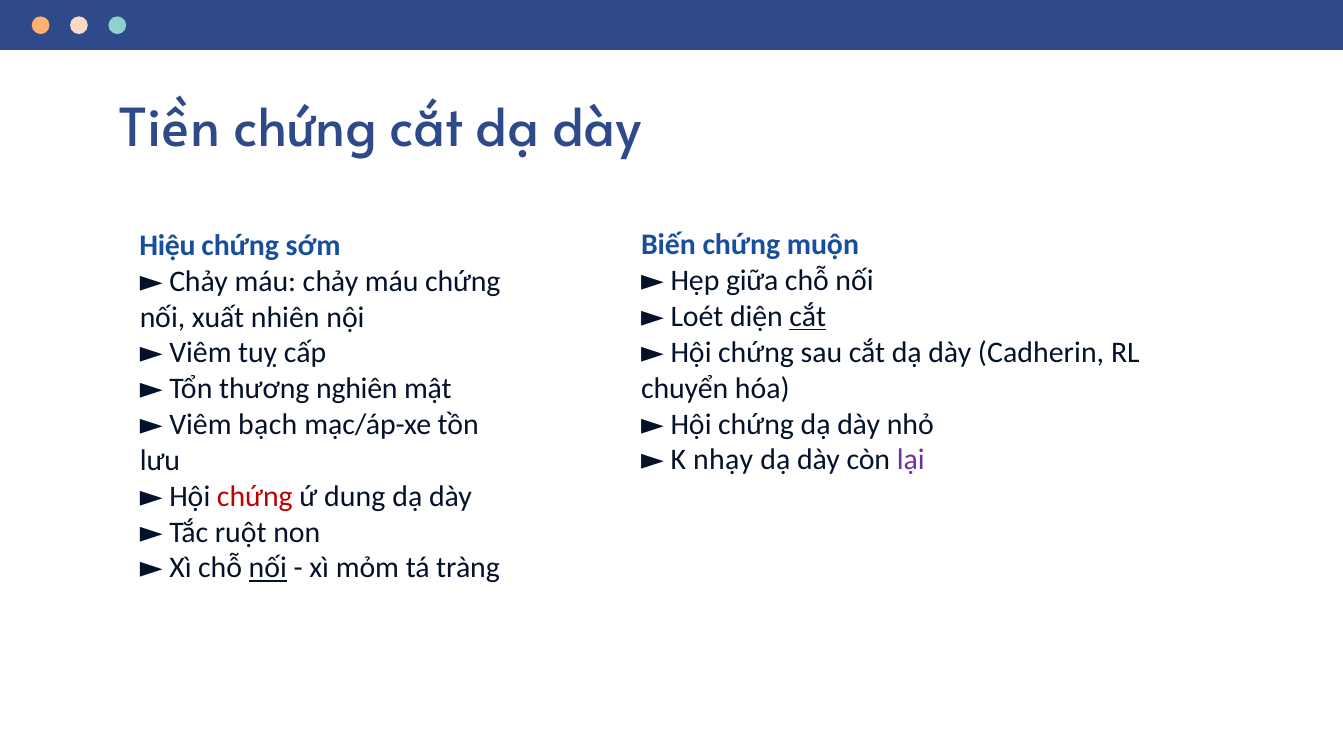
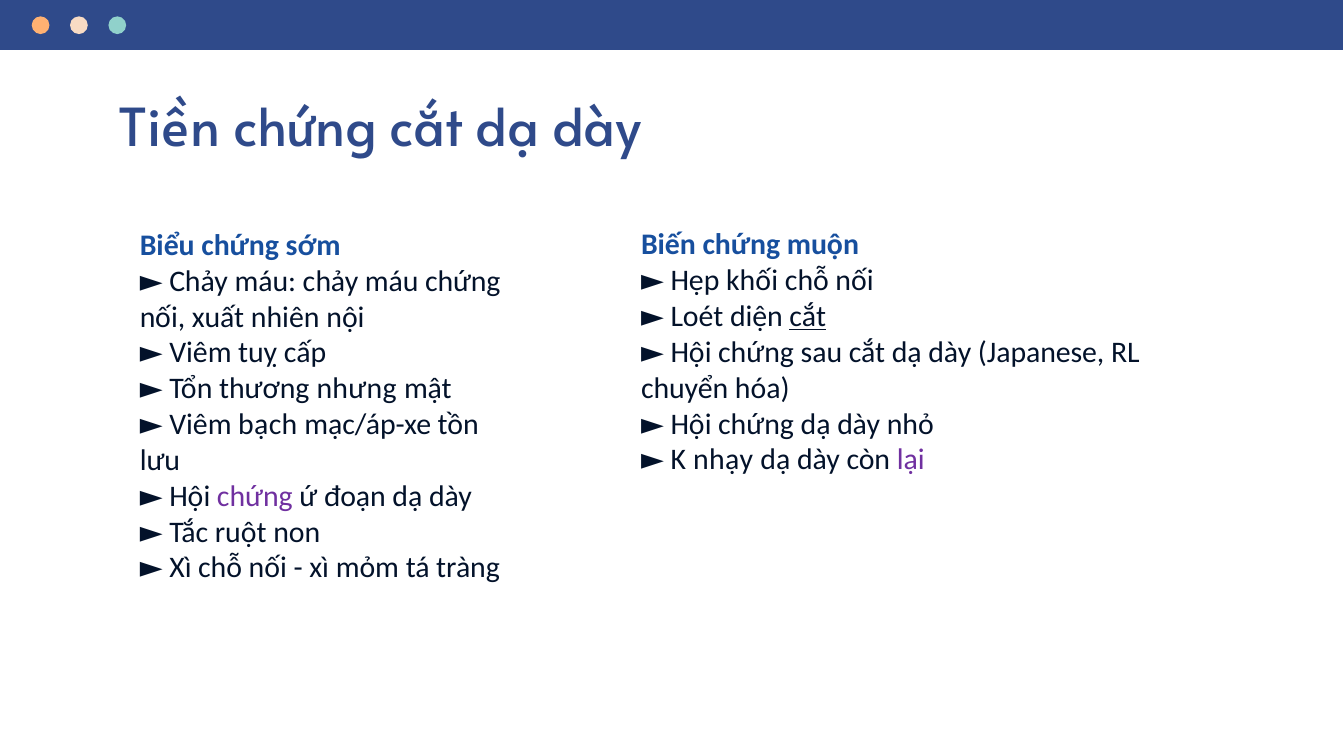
Hiệu: Hiệu -> Biểu
giữa: giữa -> khối
Cadherin: Cadherin -> Japanese
nghiên: nghiên -> nhưng
chứng at (255, 496) colour: red -> purple
dung: dung -> đoạn
nối at (268, 568) underline: present -> none
